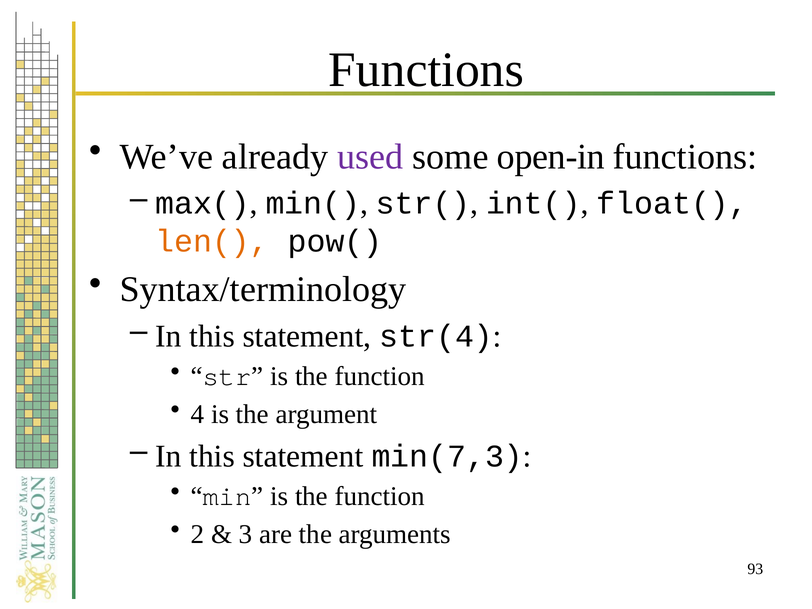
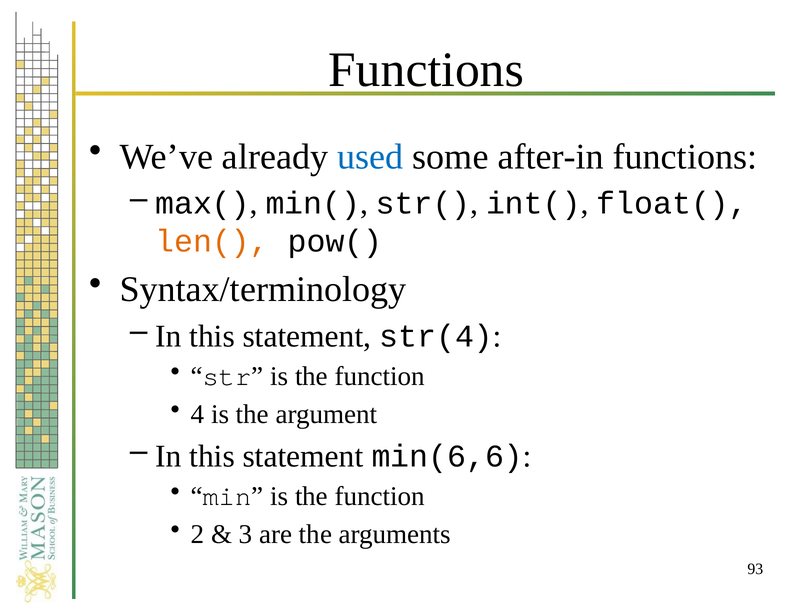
used colour: purple -> blue
open-in: open-in -> after-in
min(7,3: min(7,3 -> min(6,6
